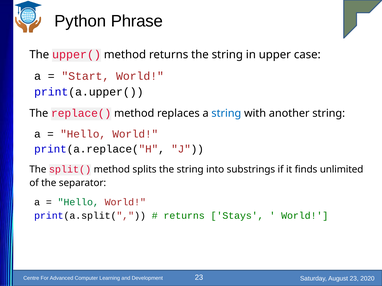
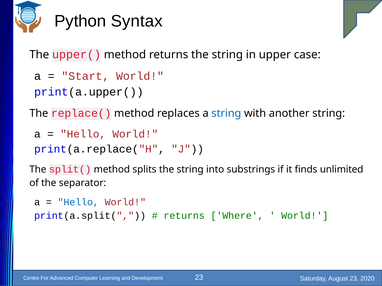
Phrase: Phrase -> Syntax
Hello at (78, 203) colour: green -> blue
Stays: Stays -> Where
